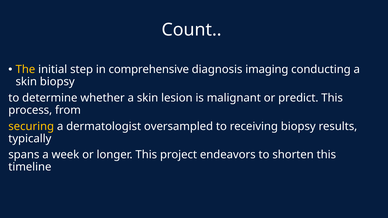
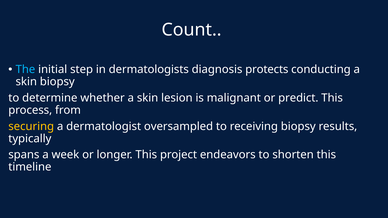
The colour: yellow -> light blue
comprehensive: comprehensive -> dermatologists
imaging: imaging -> protects
